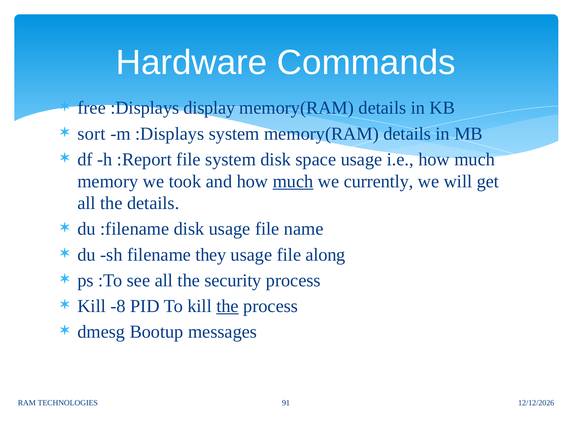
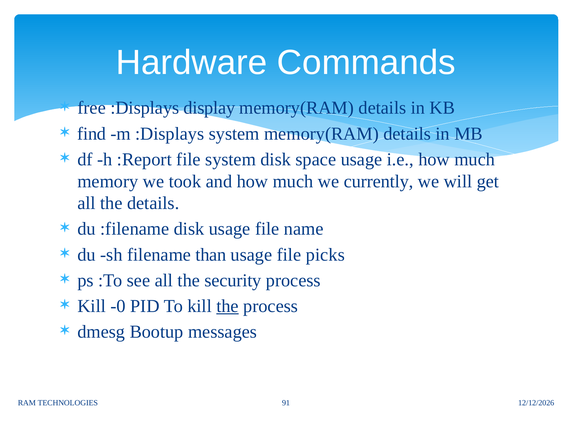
sort: sort -> find
much at (293, 181) underline: present -> none
they: they -> than
along: along -> picks
-8: -8 -> -0
